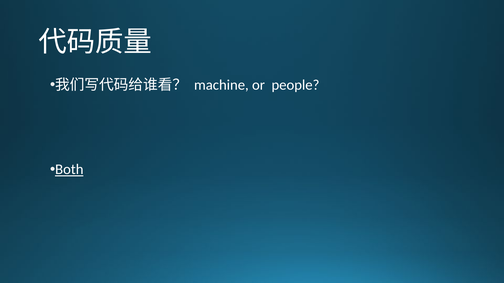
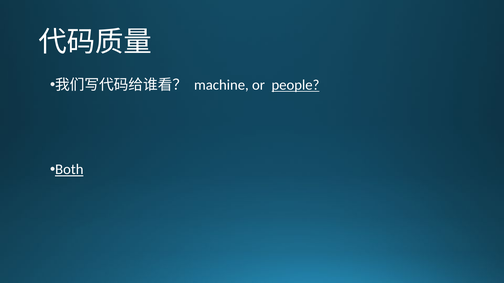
people underline: none -> present
